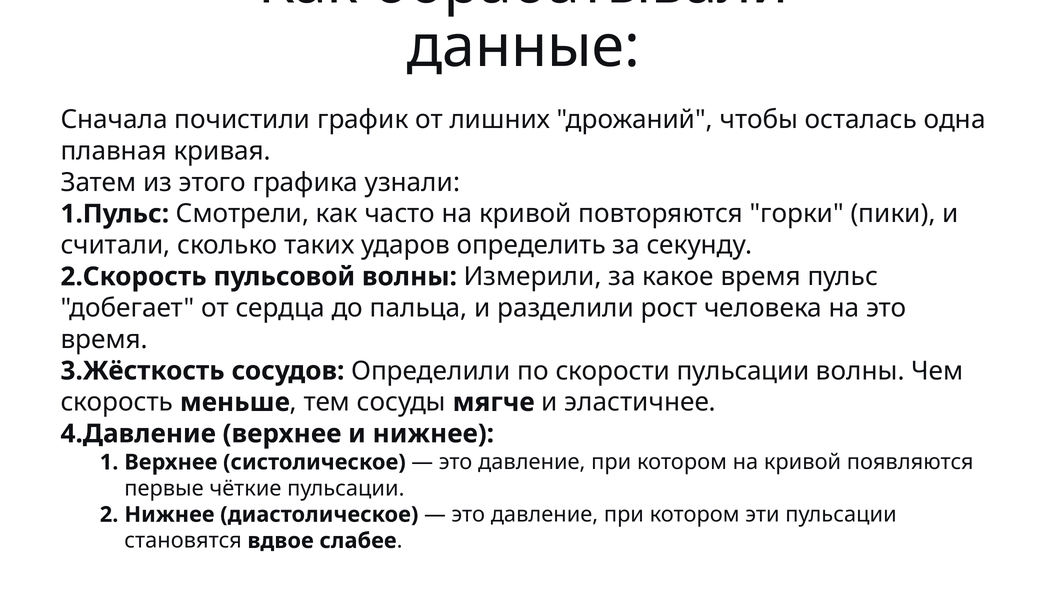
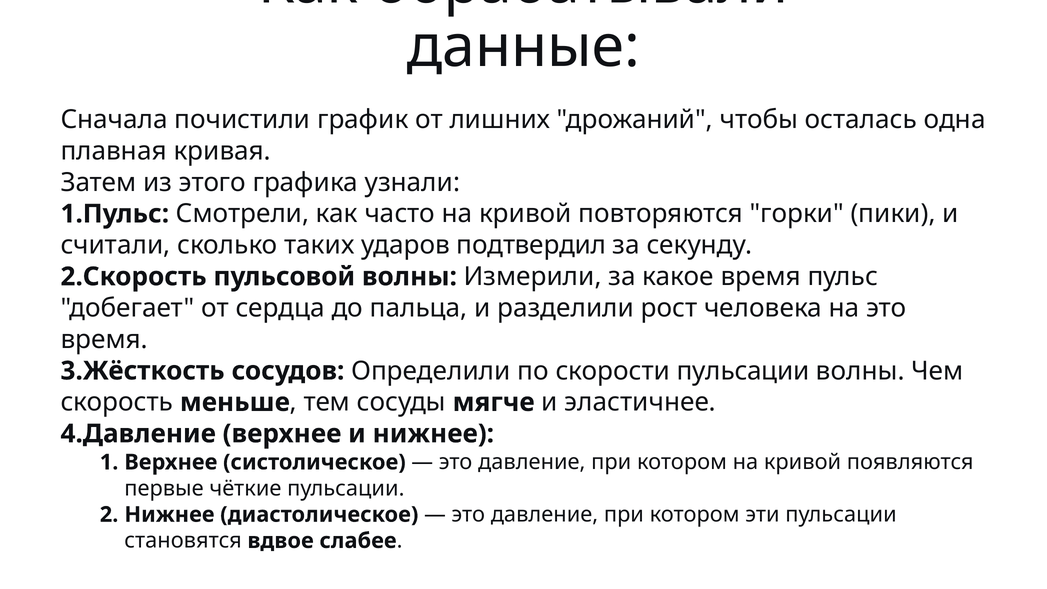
определить: определить -> подтвердил
